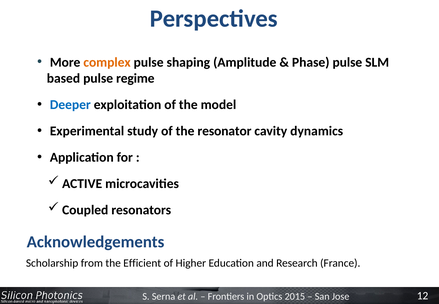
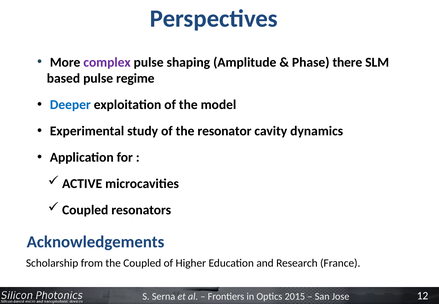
complex colour: orange -> purple
Phase pulse: pulse -> there
the Efficient: Efficient -> Coupled
